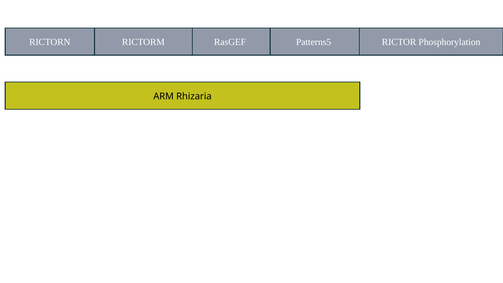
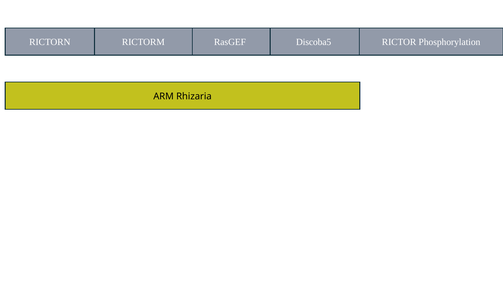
Patterns5: Patterns5 -> Discoba5
